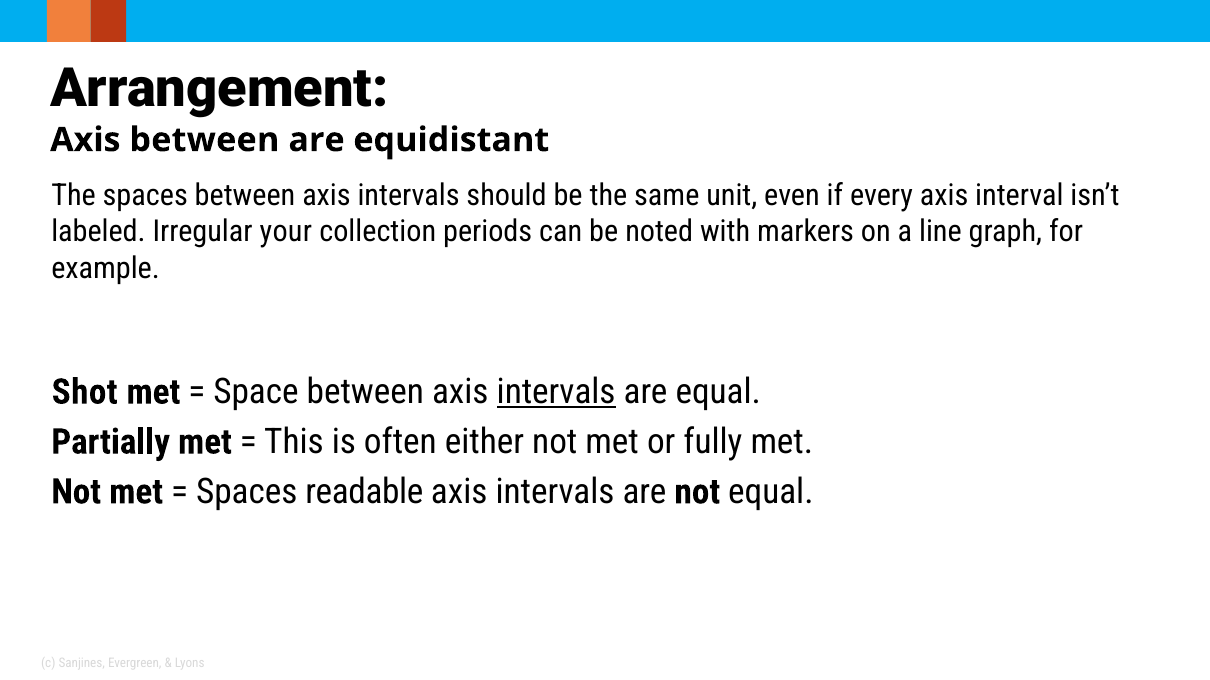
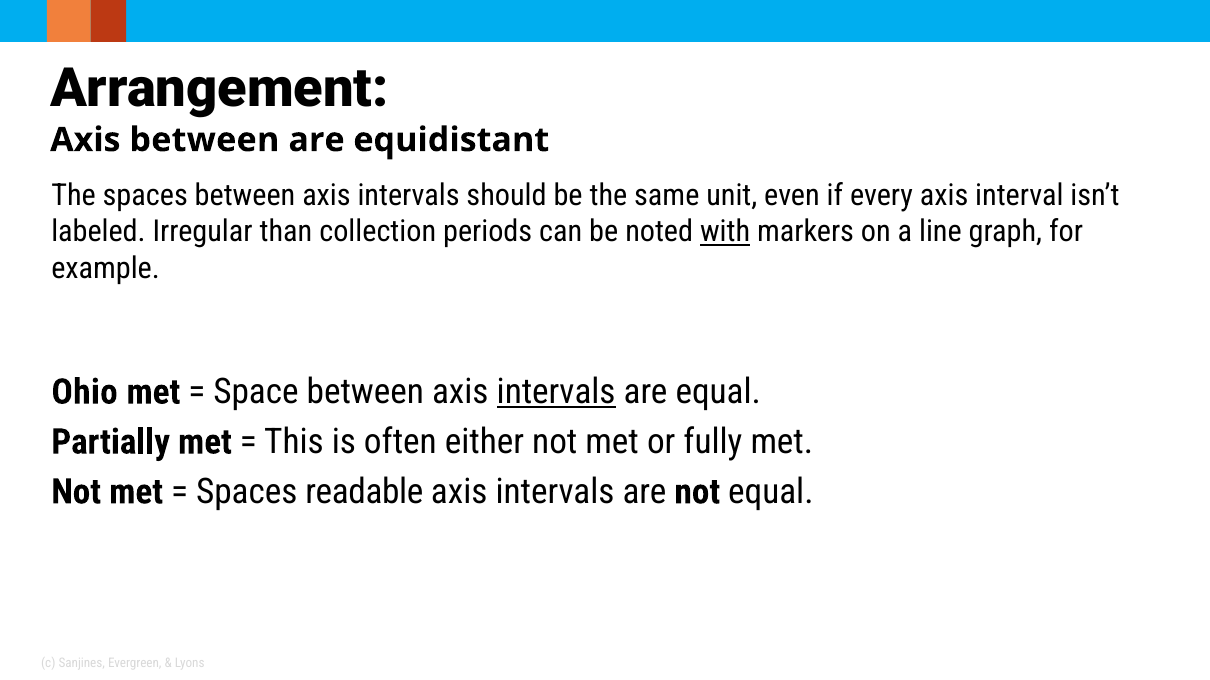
your: your -> than
with underline: none -> present
Shot: Shot -> Ohio
